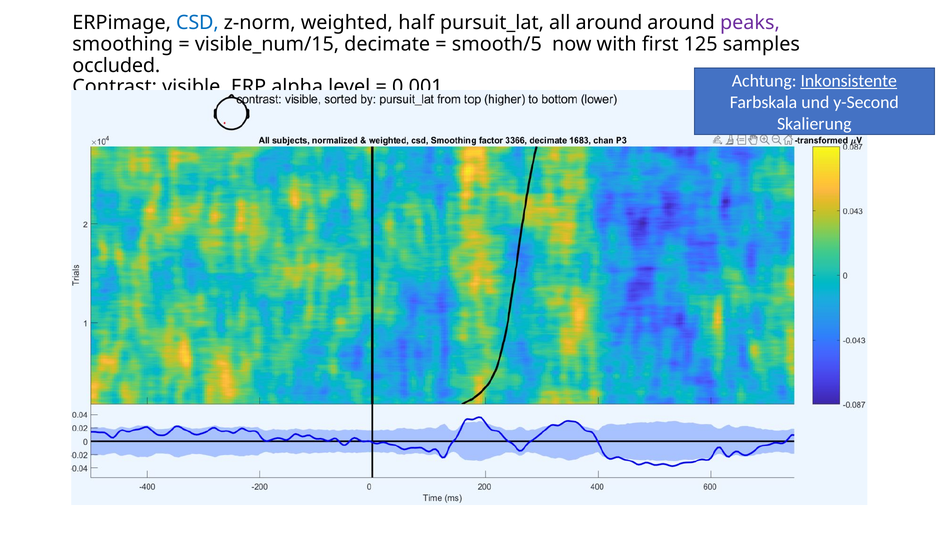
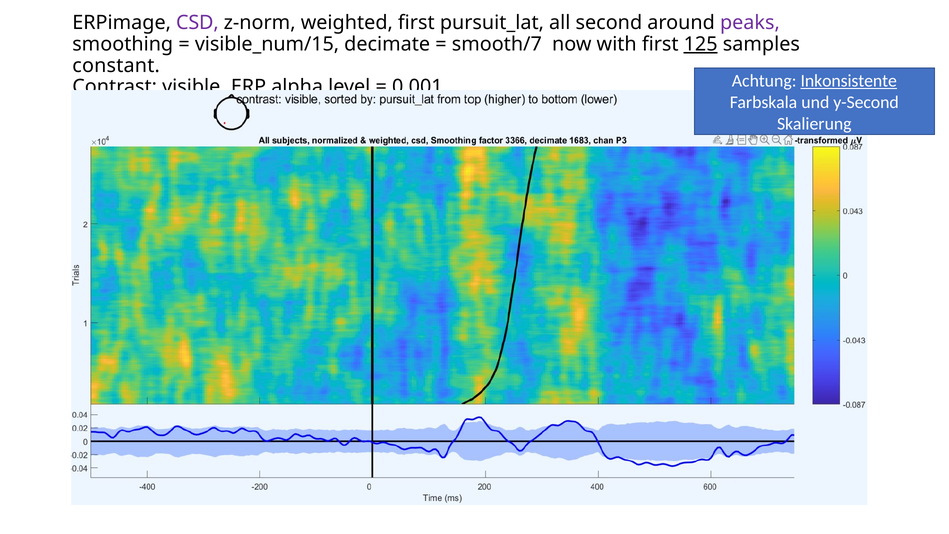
CSD colour: blue -> purple
weighted half: half -> first
all around: around -> second
smooth/5: smooth/5 -> smooth/7
125 underline: none -> present
occluded: occluded -> constant
